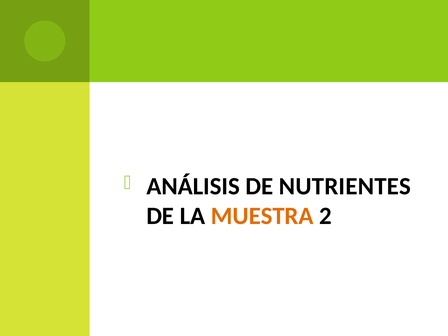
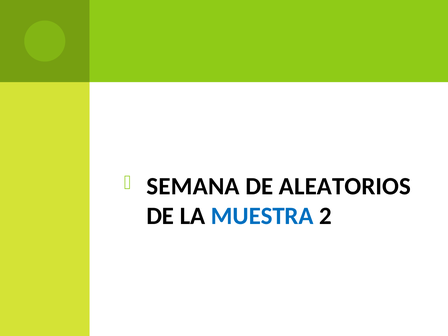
ANÁLISIS: ANÁLISIS -> SEMANA
NUTRIENTES: NUTRIENTES -> ALEATORIOS
MUESTRA colour: orange -> blue
